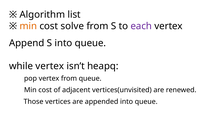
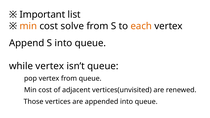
Algorithm: Algorithm -> Important
each colour: purple -> orange
isn’t heapq: heapq -> queue
